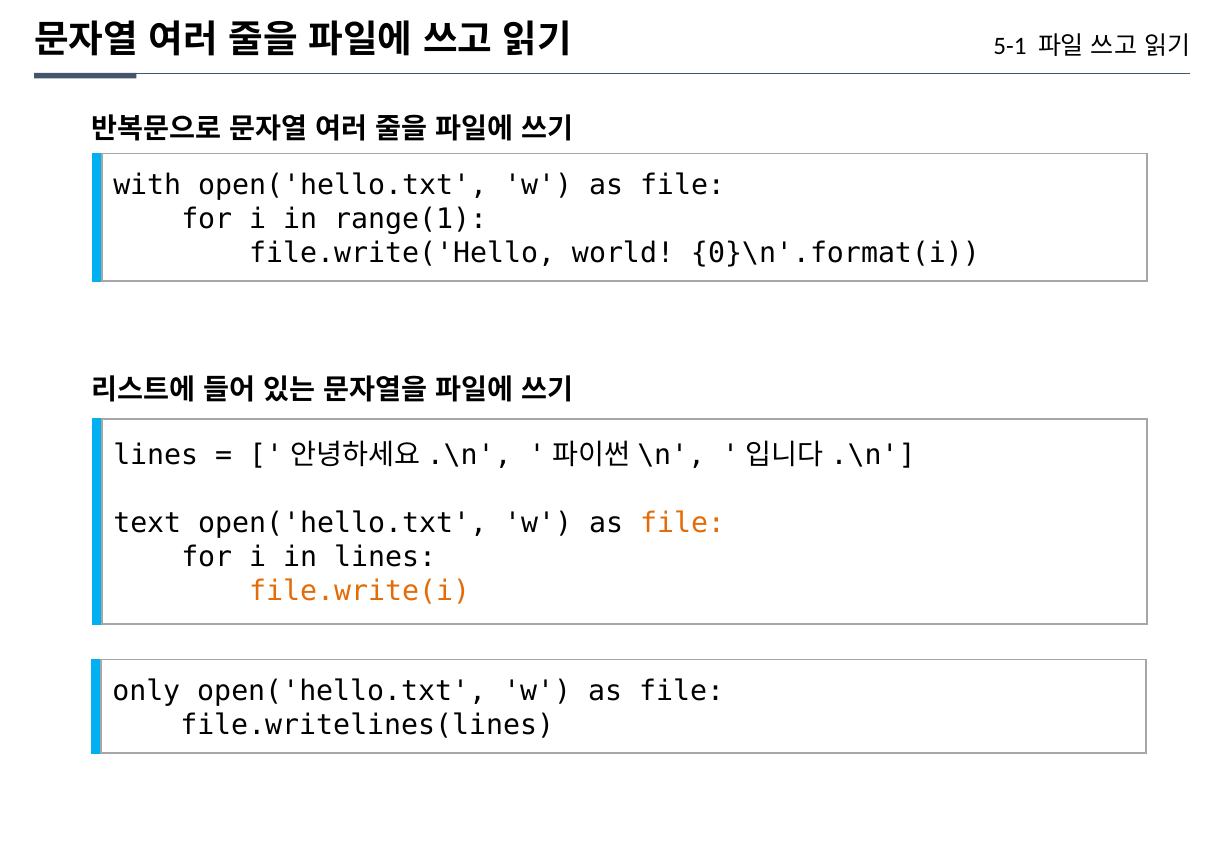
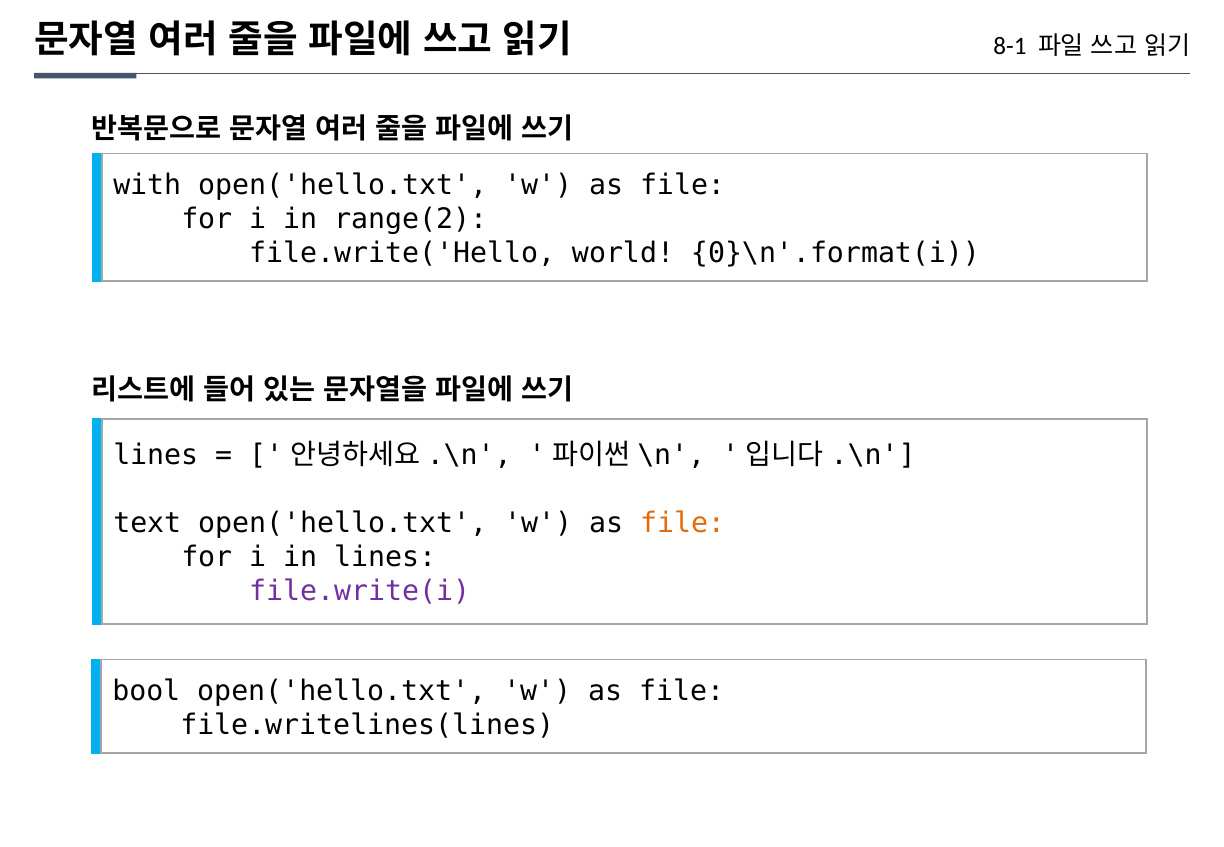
5-1: 5-1 -> 8-1
range(1: range(1 -> range(2
file.write(i colour: orange -> purple
only: only -> bool
